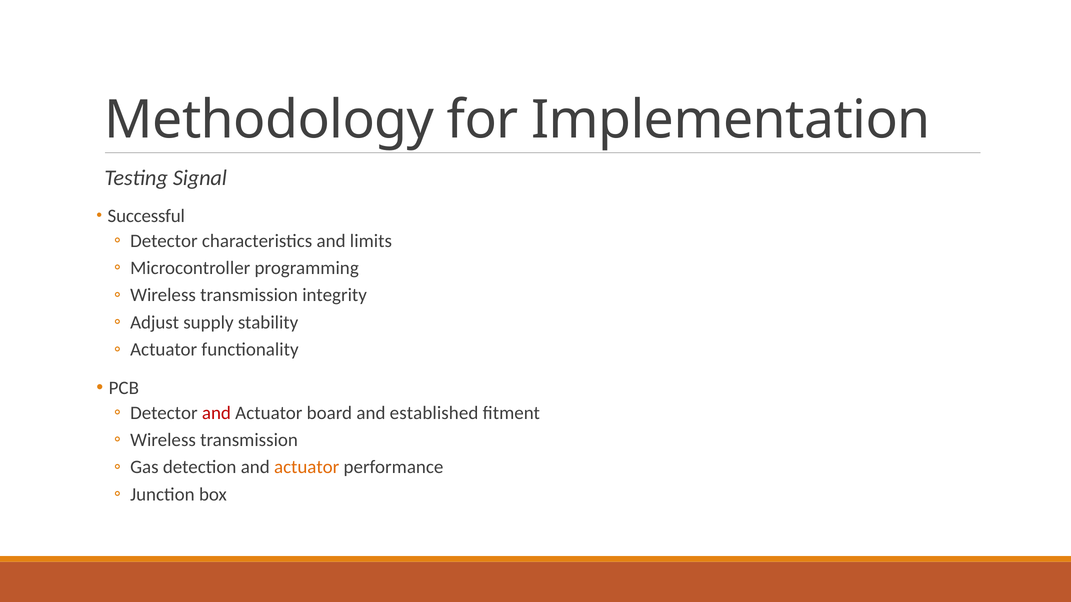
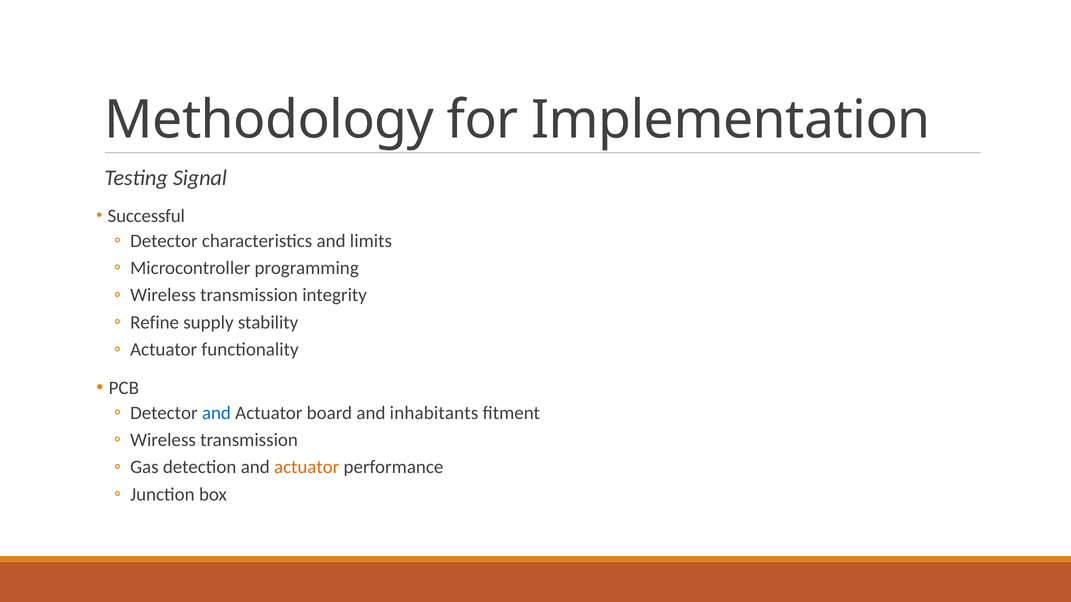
Adjust: Adjust -> Refine
and at (216, 413) colour: red -> blue
established: established -> inhabitants
